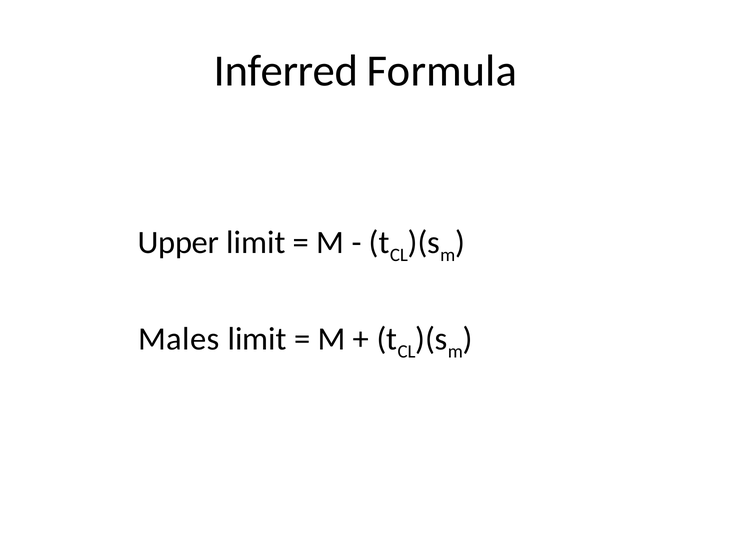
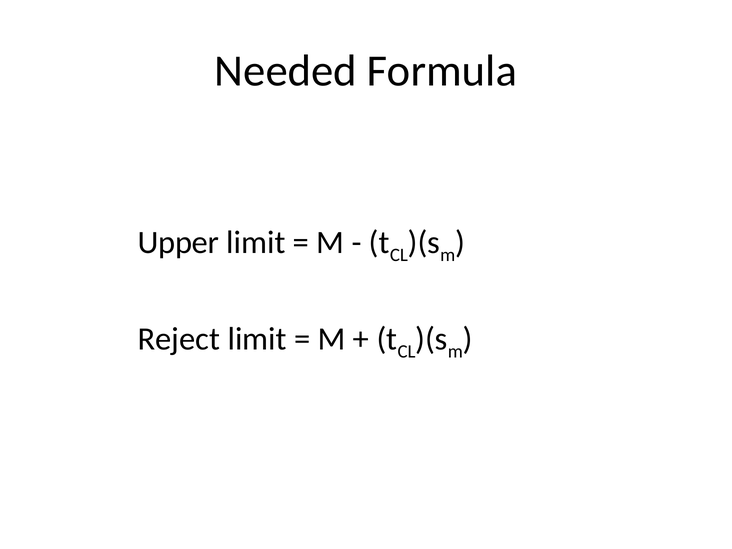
Inferred: Inferred -> Needed
Males: Males -> Reject
